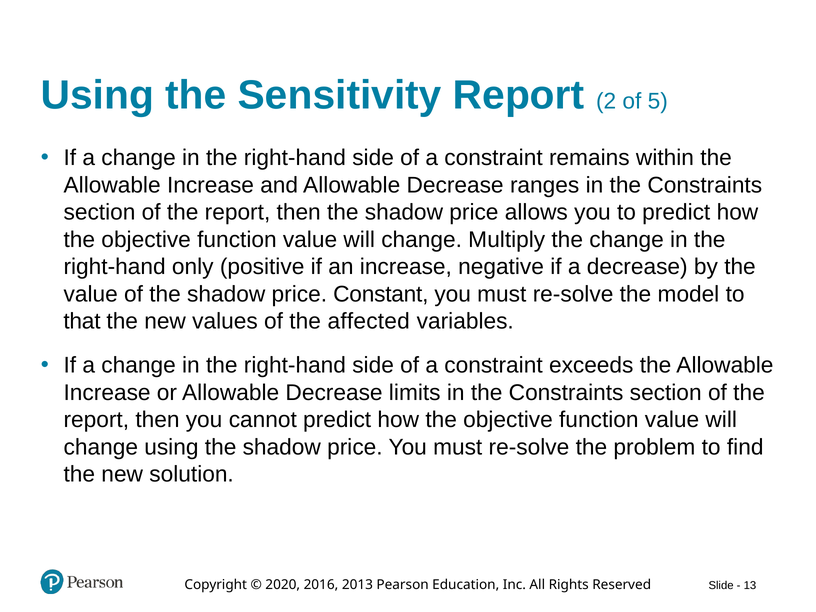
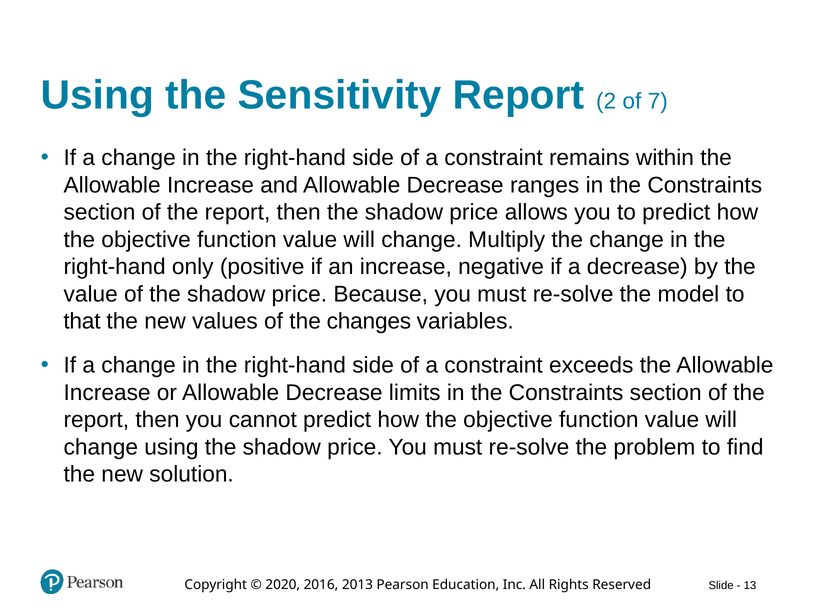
5: 5 -> 7
Constant: Constant -> Because
affected: affected -> changes
